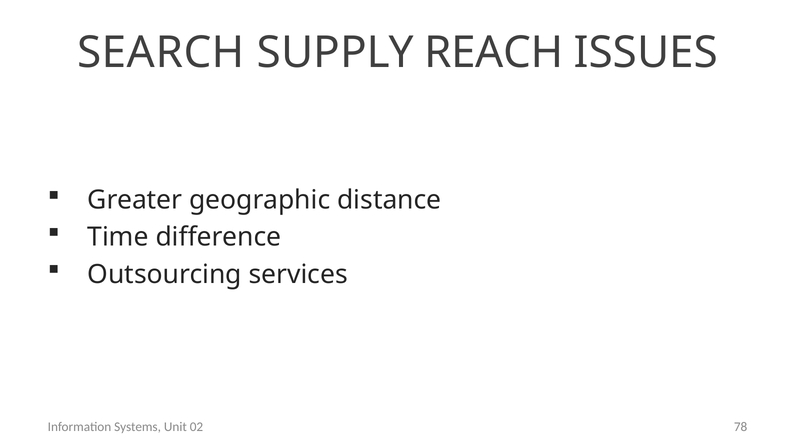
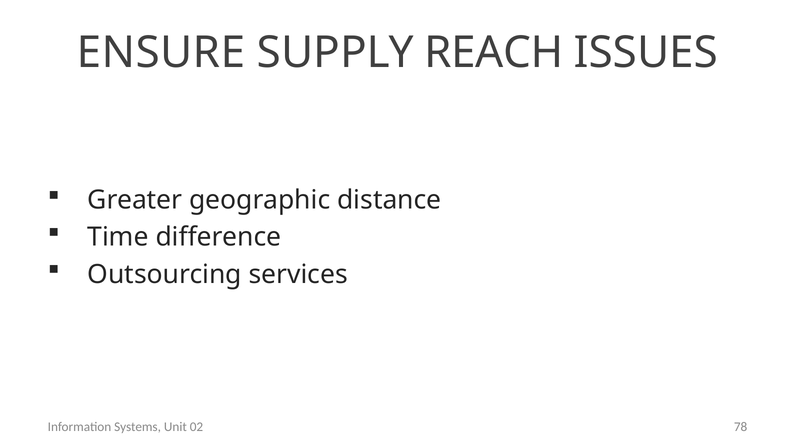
SEARCH: SEARCH -> ENSURE
